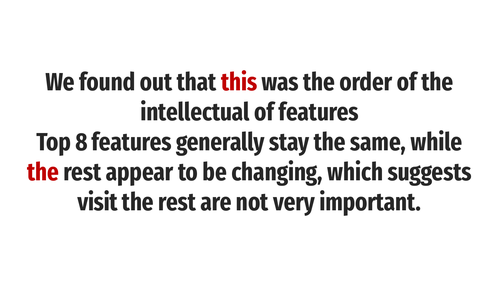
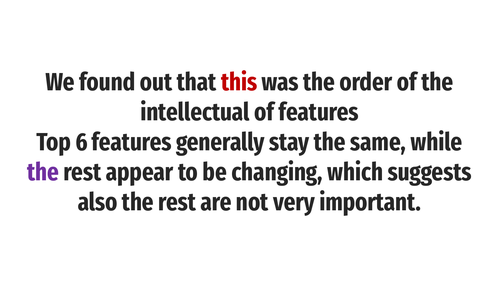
8: 8 -> 6
the at (43, 172) colour: red -> purple
visit: visit -> also
